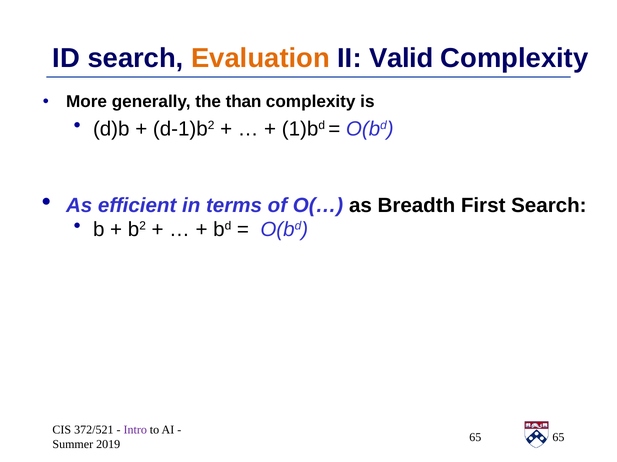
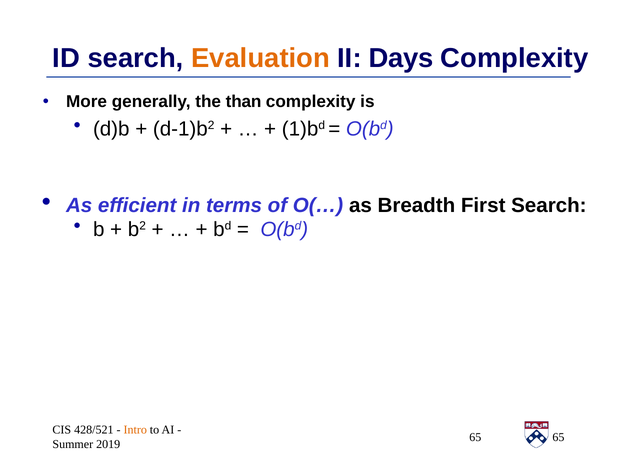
Valid: Valid -> Days
372/521: 372/521 -> 428/521
Intro colour: purple -> orange
